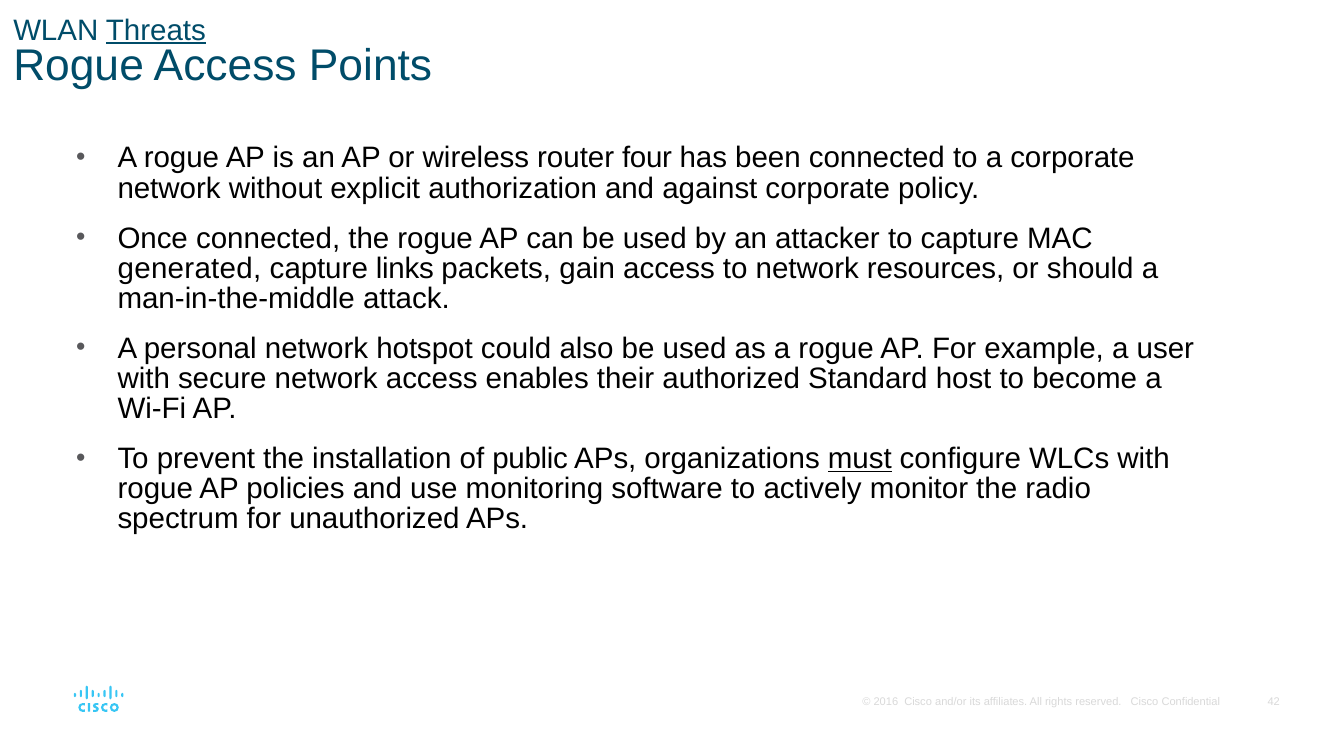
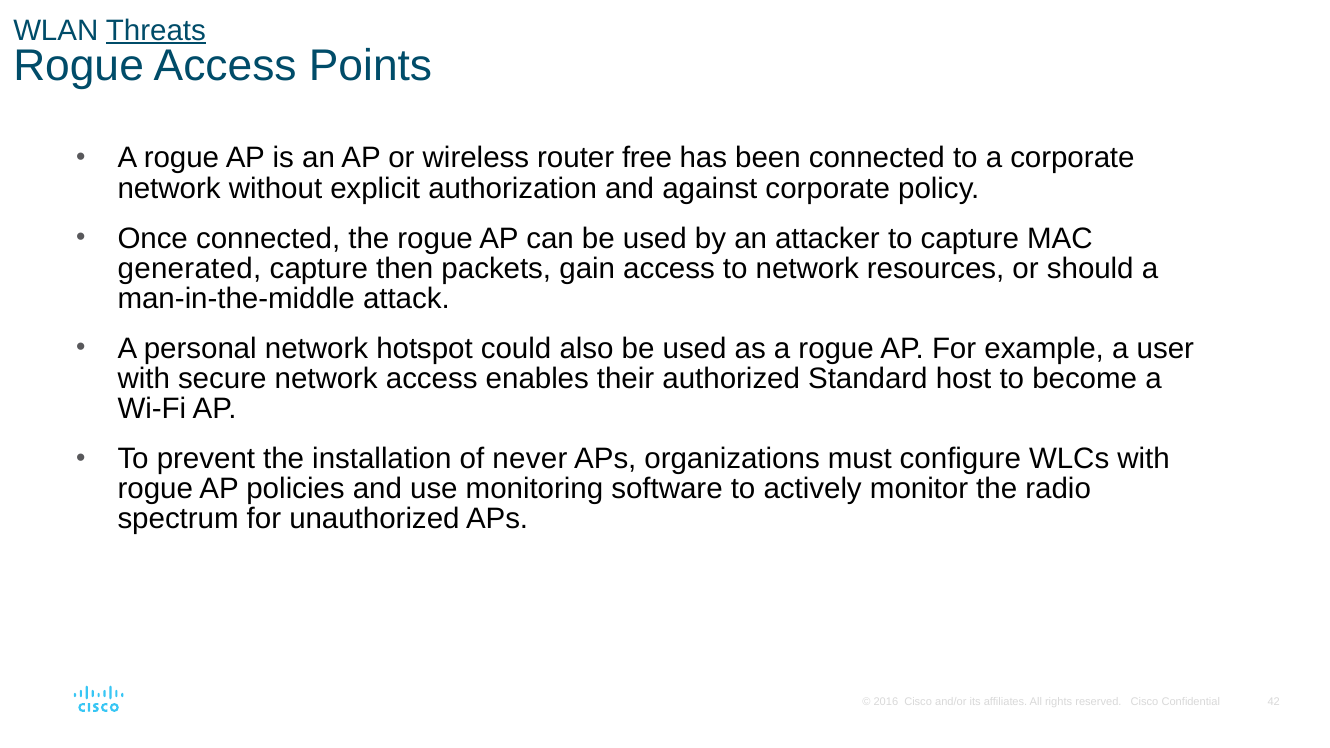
four: four -> free
links: links -> then
public: public -> never
must underline: present -> none
